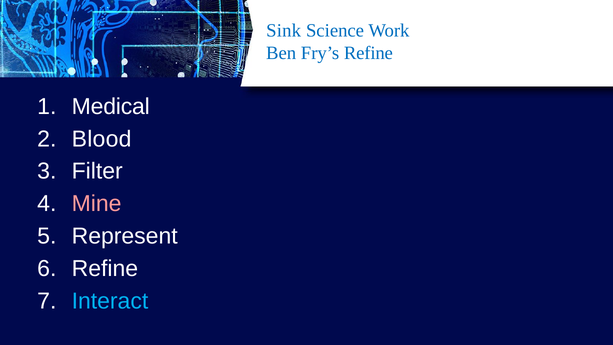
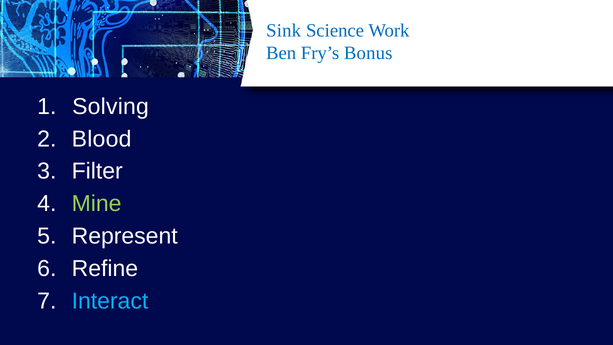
Fry’s Refine: Refine -> Bonus
Medical: Medical -> Solving
Mine colour: pink -> light green
